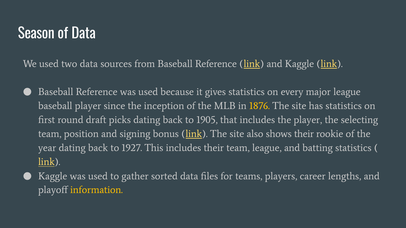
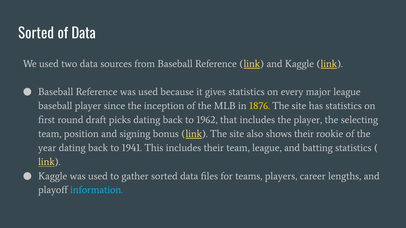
Season at (36, 34): Season -> Sorted
1905: 1905 -> 1962
1927: 1927 -> 1941
information colour: yellow -> light blue
